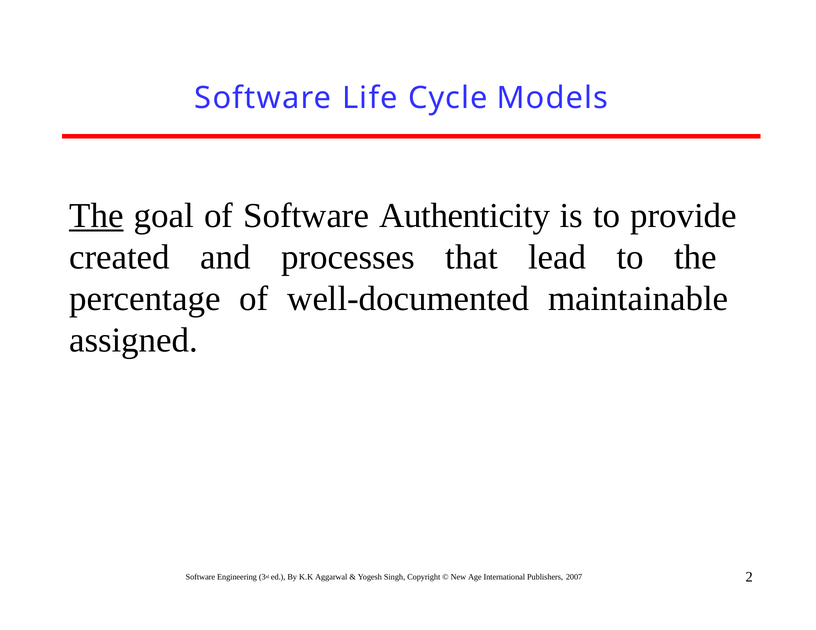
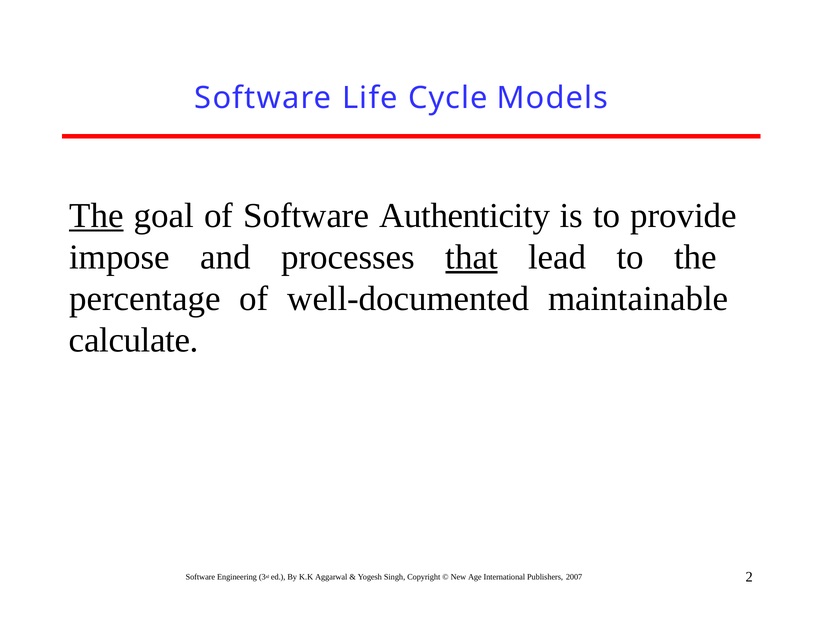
created: created -> impose
that underline: none -> present
assigned: assigned -> calculate
